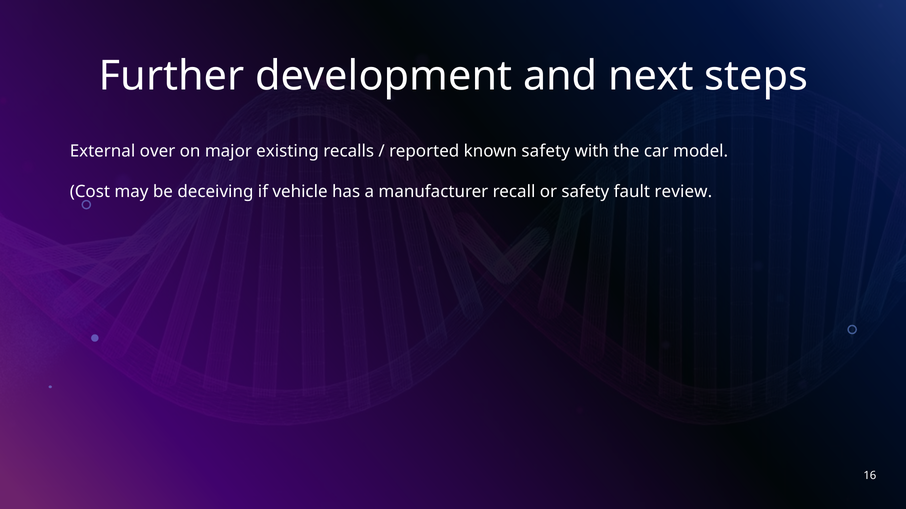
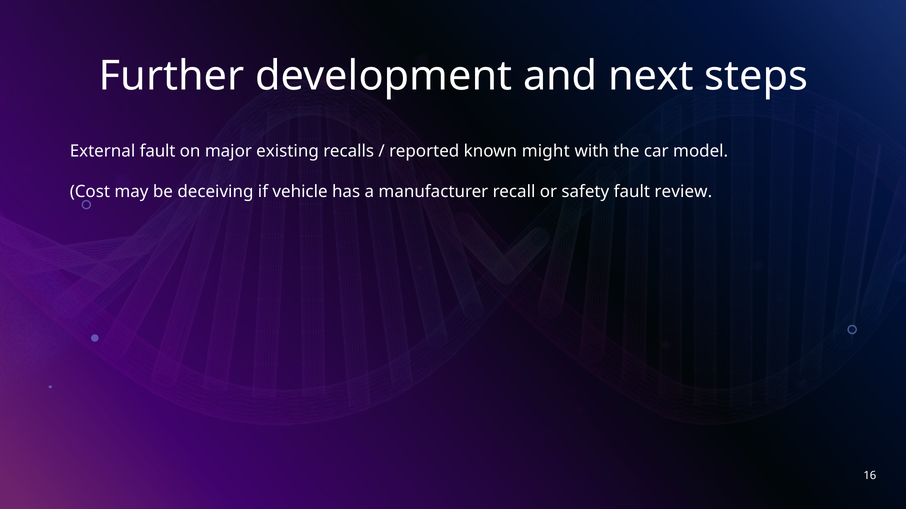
External over: over -> fault
known safety: safety -> might
